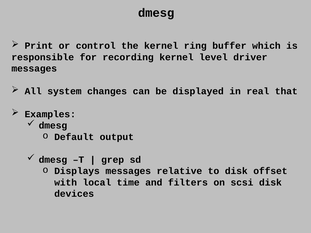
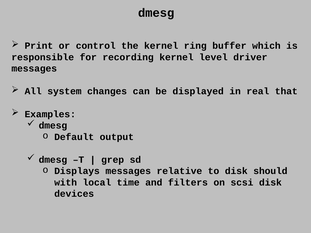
offset: offset -> should
